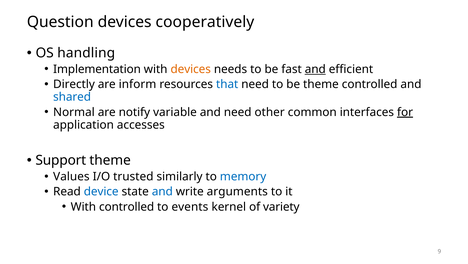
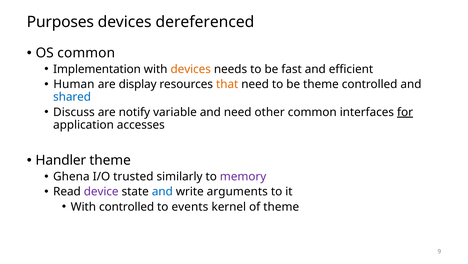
Question: Question -> Purposes
cooperatively: cooperatively -> dereferenced
OS handling: handling -> common
and at (315, 69) underline: present -> none
Directly: Directly -> Human
inform: inform -> display
that colour: blue -> orange
Normal: Normal -> Discuss
Support: Support -> Handler
Values: Values -> Ghena
memory colour: blue -> purple
device colour: blue -> purple
of variety: variety -> theme
